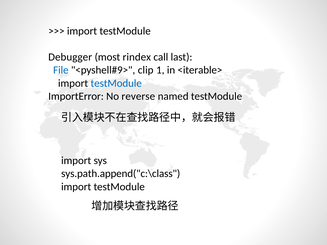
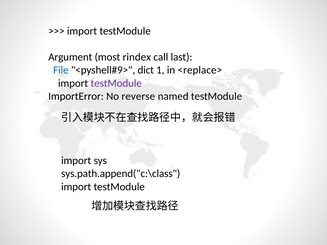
Debugger: Debugger -> Argument
clip: clip -> dict
<iterable>: <iterable> -> <replace>
testModule at (116, 83) colour: blue -> purple
